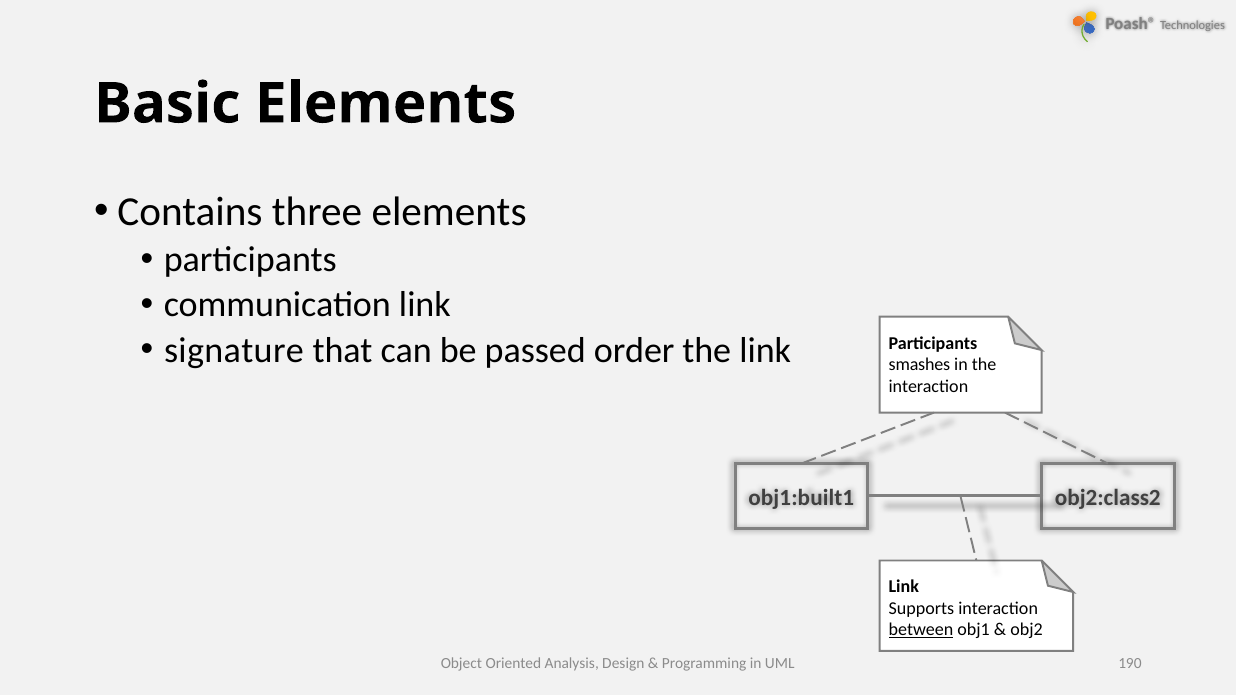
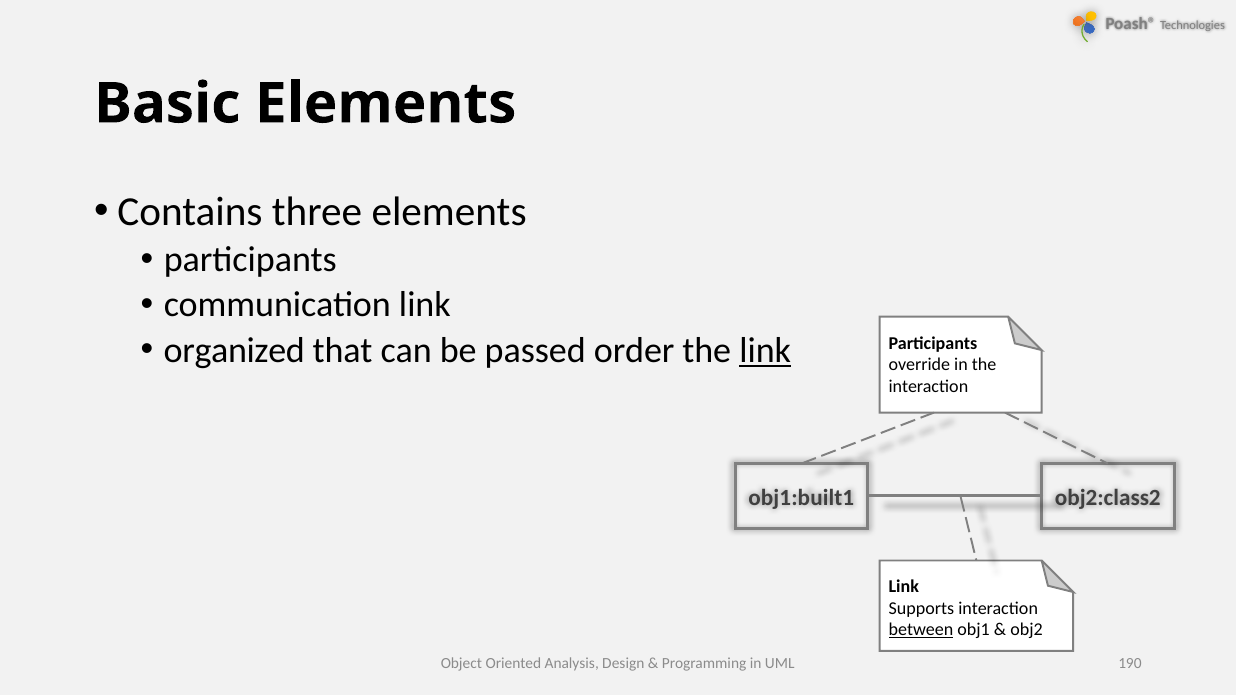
signature: signature -> organized
link at (765, 350) underline: none -> present
smashes: smashes -> override
